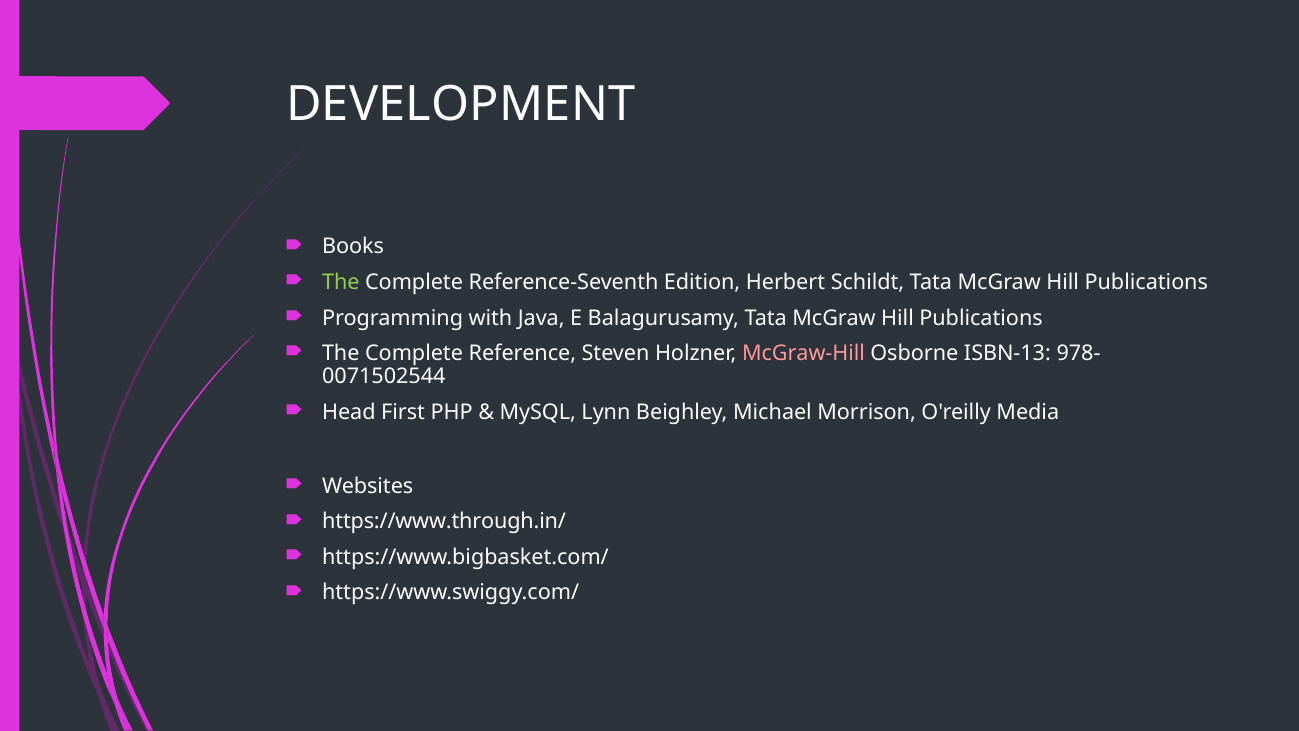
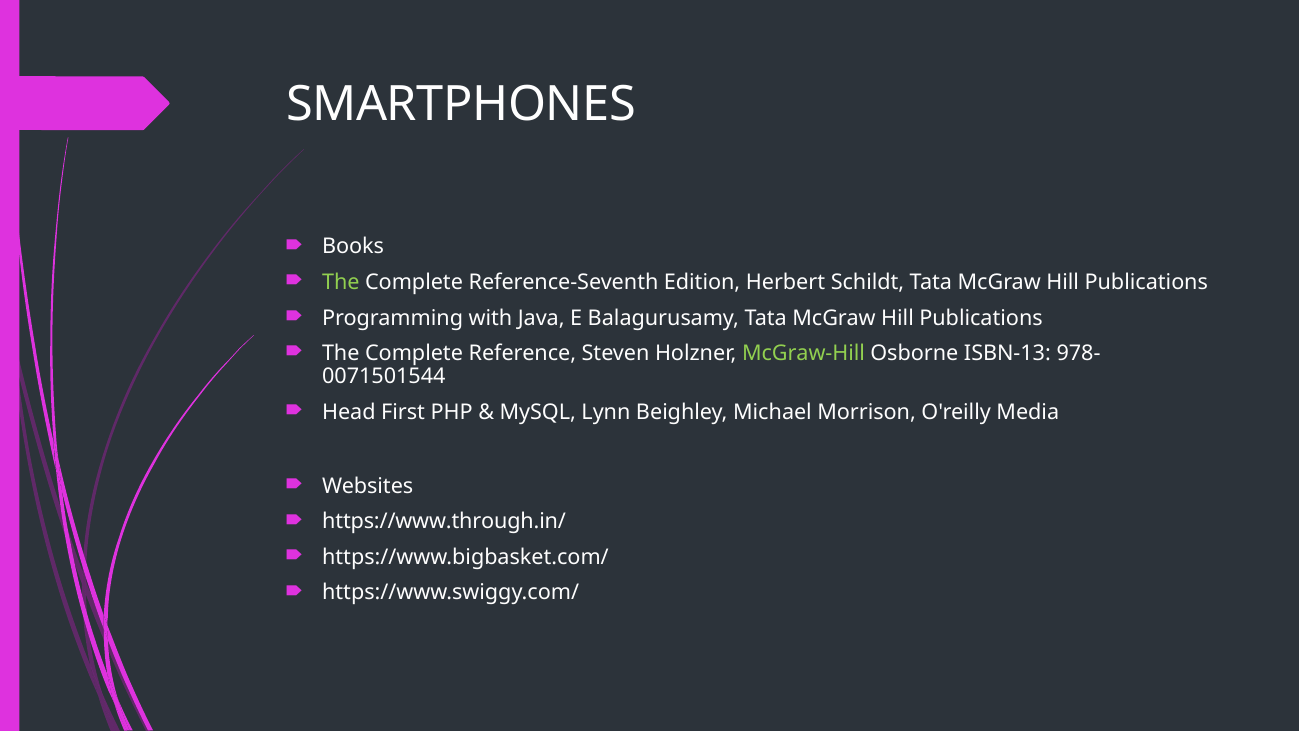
DEVELOPMENT: DEVELOPMENT -> SMARTPHONES
McGraw-Hill colour: pink -> light green
0071502544: 0071502544 -> 0071501544
